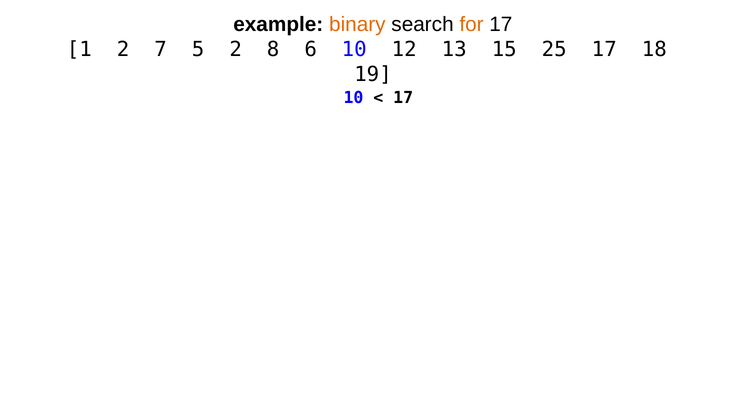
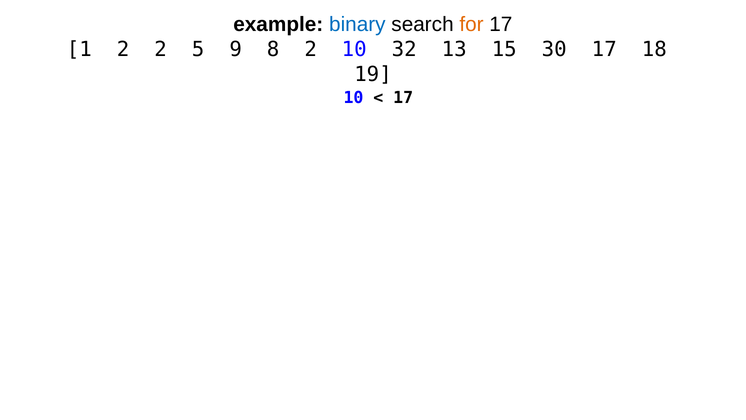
binary colour: orange -> blue
2 7: 7 -> 2
5 2: 2 -> 9
8 6: 6 -> 2
12: 12 -> 32
25: 25 -> 30
